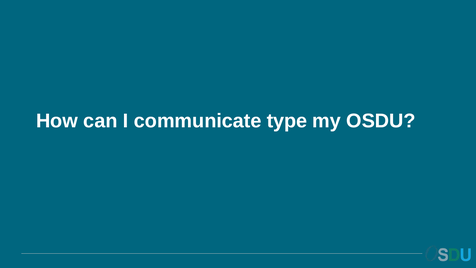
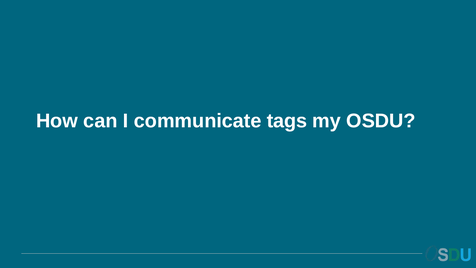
type: type -> tags
